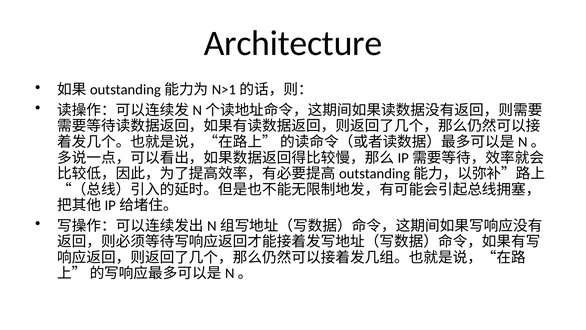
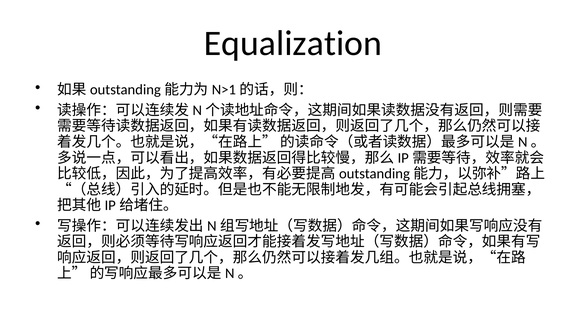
Architecture: Architecture -> Equalization
